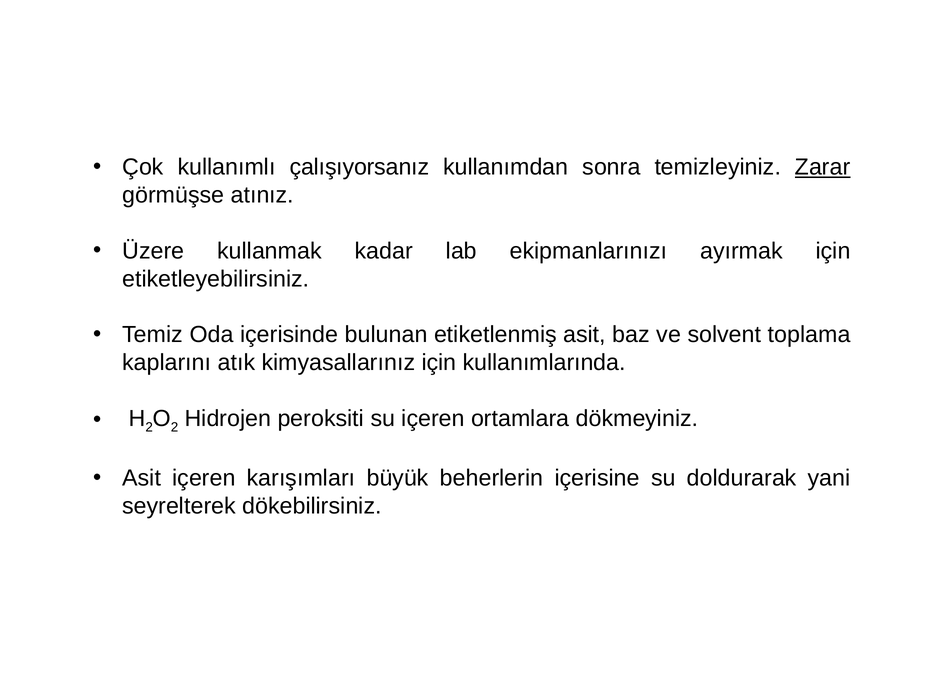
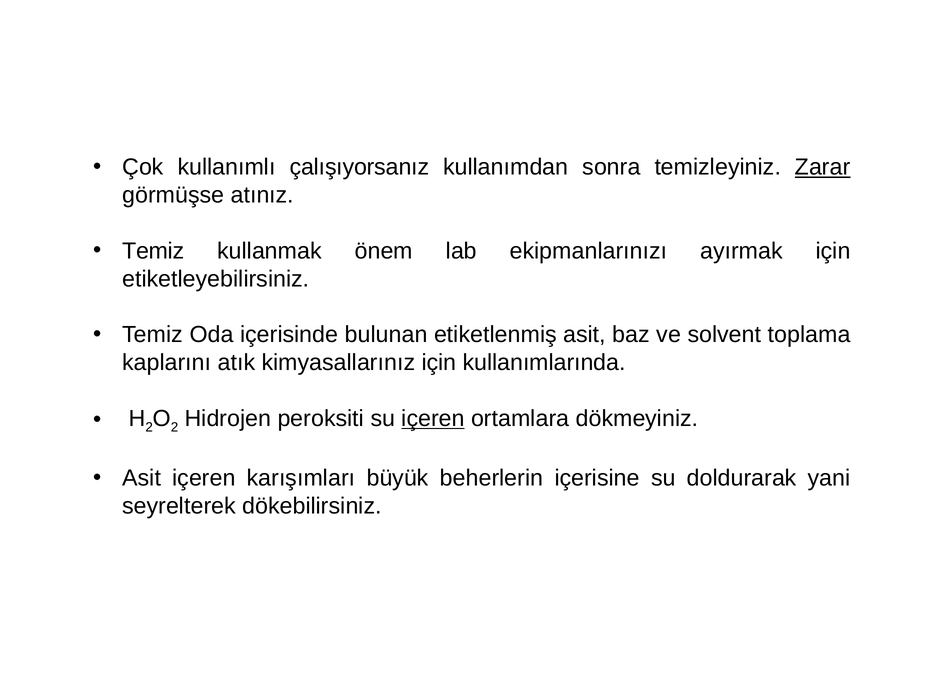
Üzere at (153, 251): Üzere -> Temiz
kadar: kadar -> önem
içeren at (433, 418) underline: none -> present
